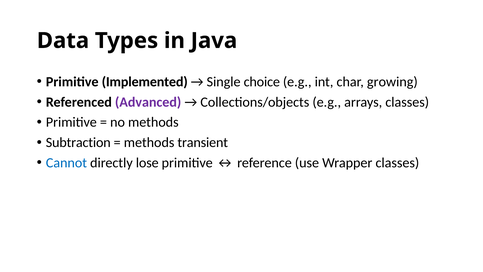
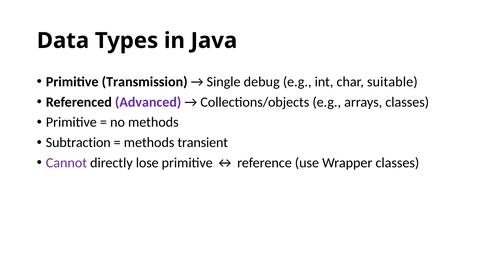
Implemented: Implemented -> Transmission
choice: choice -> debug
growing: growing -> suitable
Cannot colour: blue -> purple
